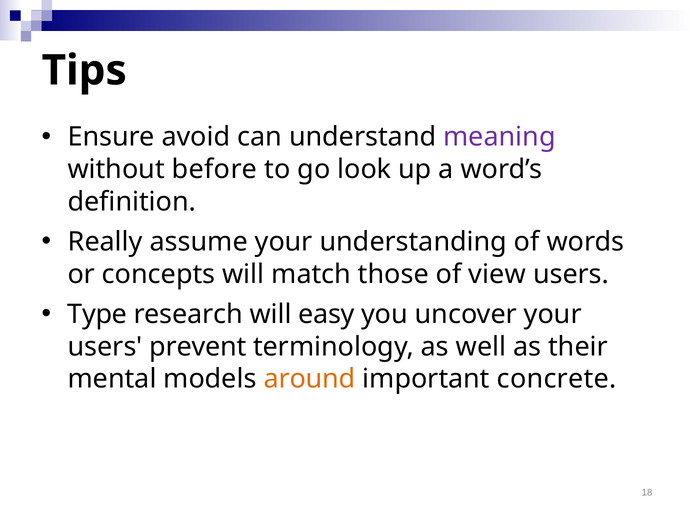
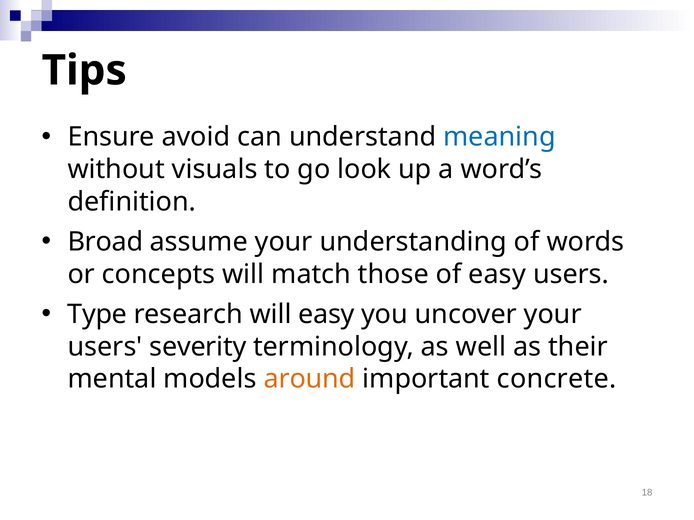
meaning colour: purple -> blue
before: before -> visuals
Really: Really -> Broad
of view: view -> easy
prevent: prevent -> severity
